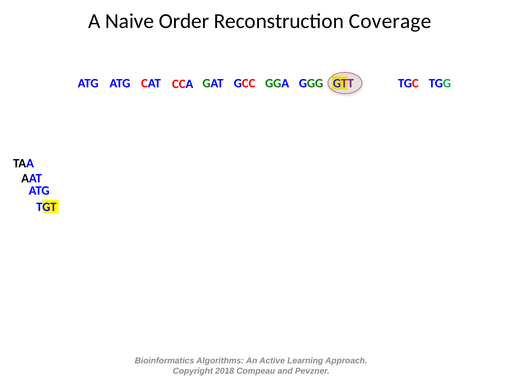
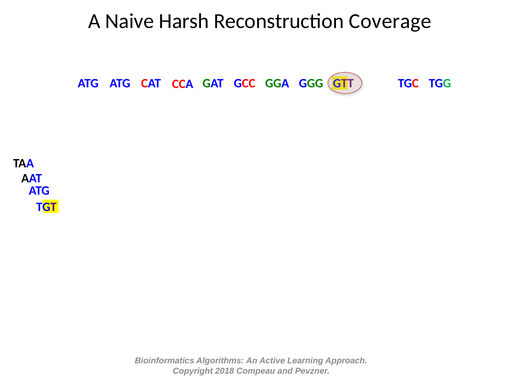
Order: Order -> Harsh
